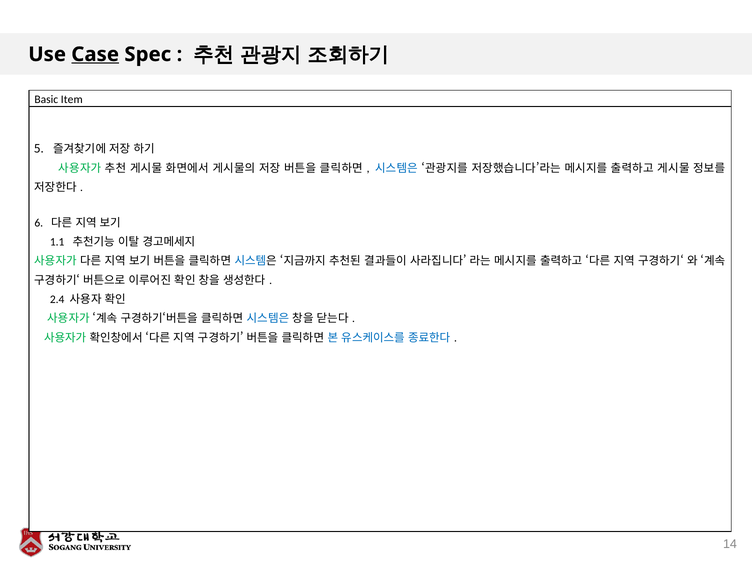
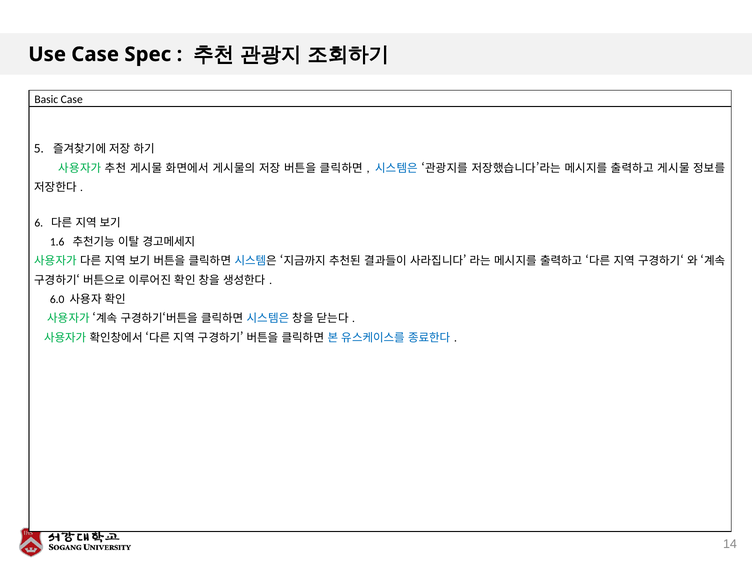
Case at (95, 54) underline: present -> none
Basic Item: Item -> Case
1.1: 1.1 -> 1.6
2.4: 2.4 -> 6.0
